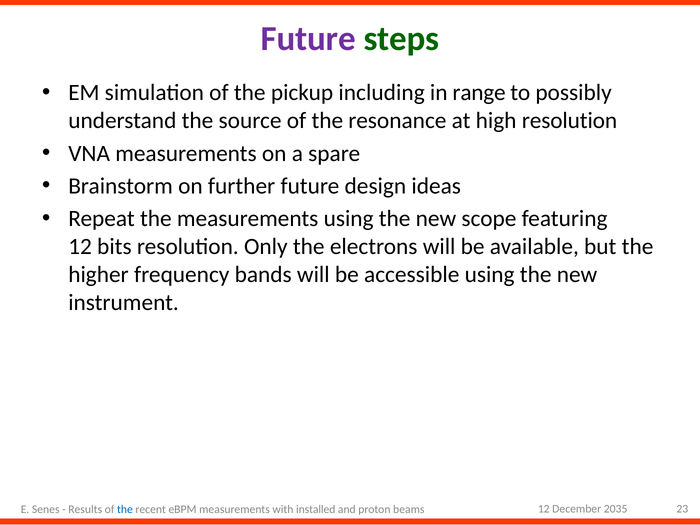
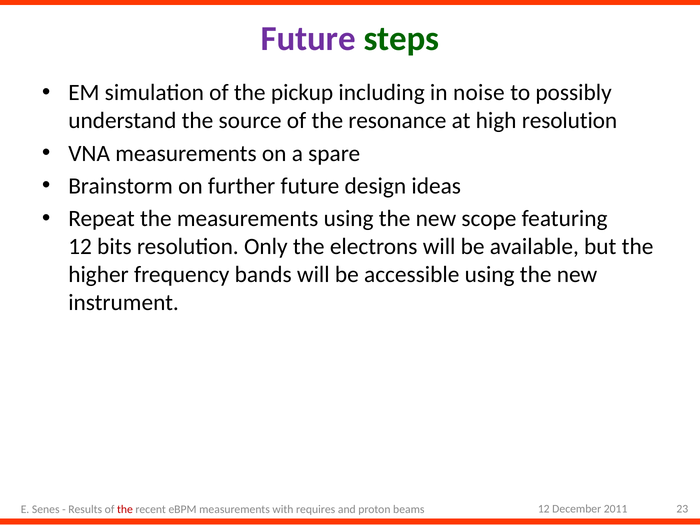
range: range -> noise
2035: 2035 -> 2011
the at (125, 509) colour: blue -> red
installed: installed -> requires
